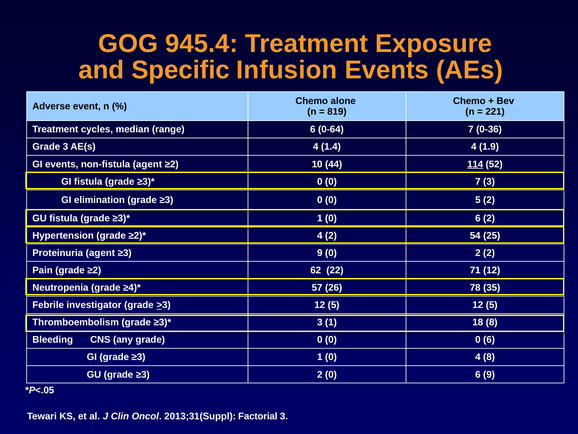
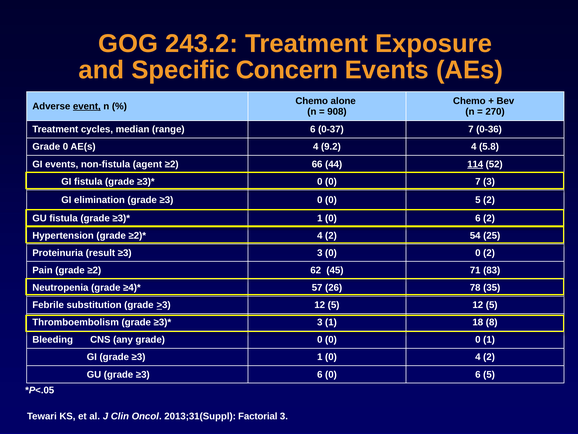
945.4: 945.4 -> 243.2
Infusion: Infusion -> Concern
event underline: none -> present
819: 819 -> 908
221: 221 -> 270
0-64: 0-64 -> 0-37
3 at (65, 147): 3 -> 0
1.4: 1.4 -> 9.2
1.9: 1.9 -> 5.8
10: 10 -> 66
Proteinuria agent: agent -> result
≥3 9: 9 -> 3
2 at (478, 253): 2 -> 0
22: 22 -> 45
71 12: 12 -> 83
investigator: investigator -> substitution
0 0 6: 6 -> 1
0 4 8: 8 -> 2
≥3 2: 2 -> 6
6 9: 9 -> 5
